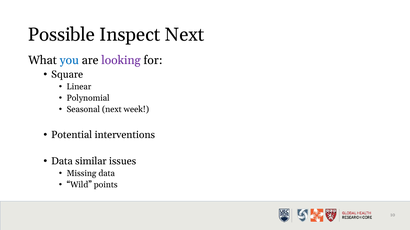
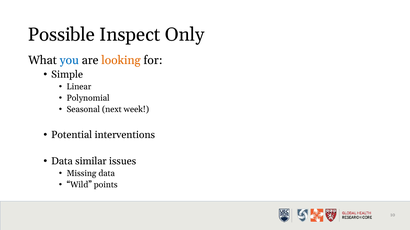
Inspect Next: Next -> Only
looking colour: purple -> orange
Square: Square -> Simple
